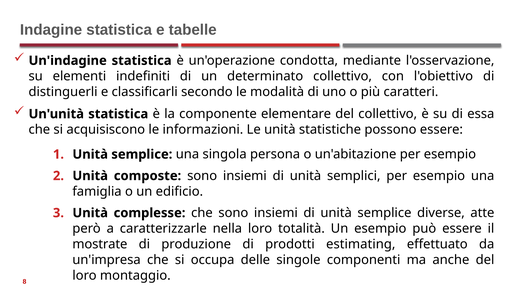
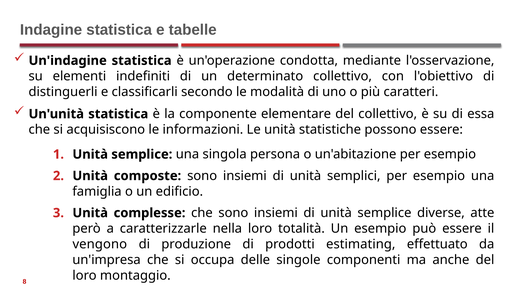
mostrate: mostrate -> vengono
